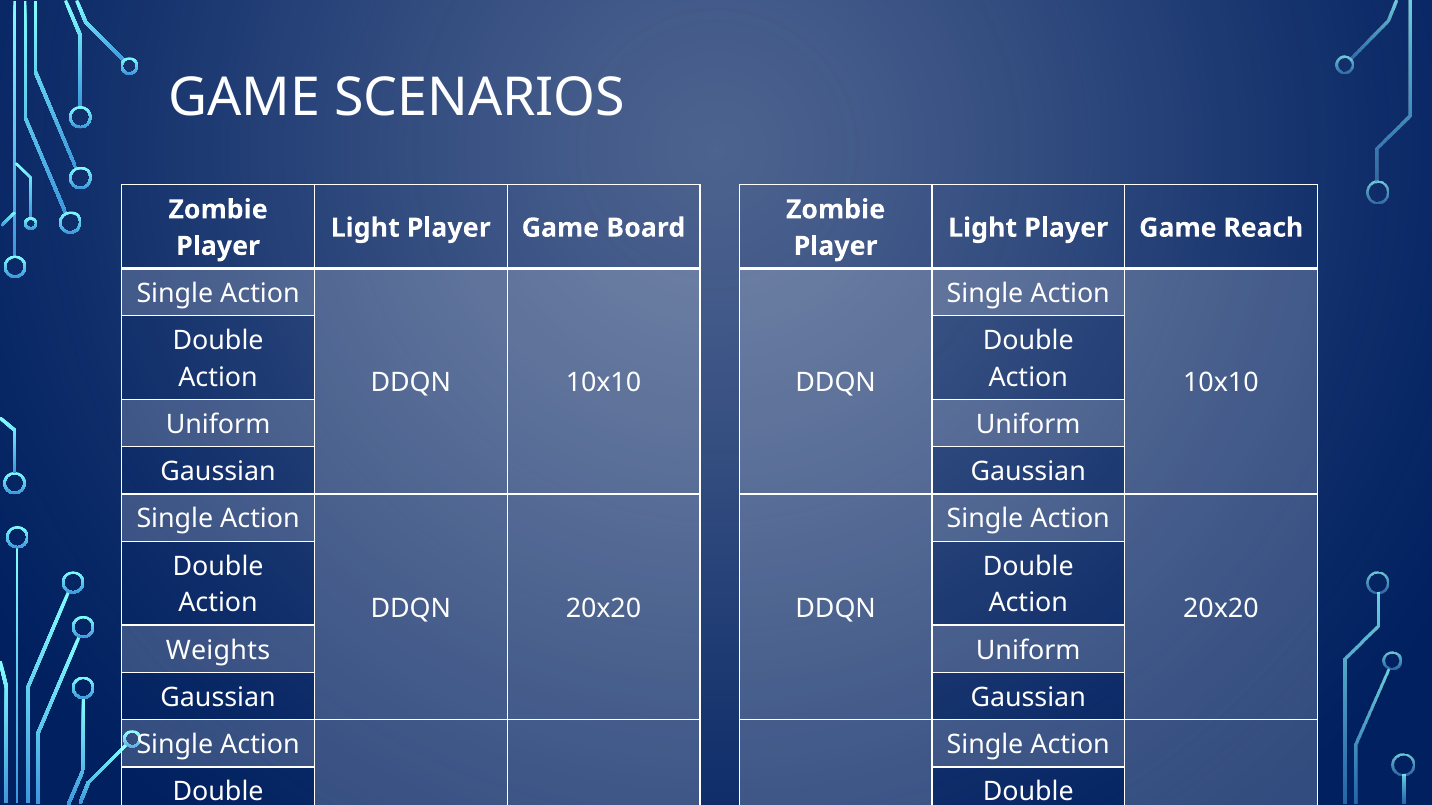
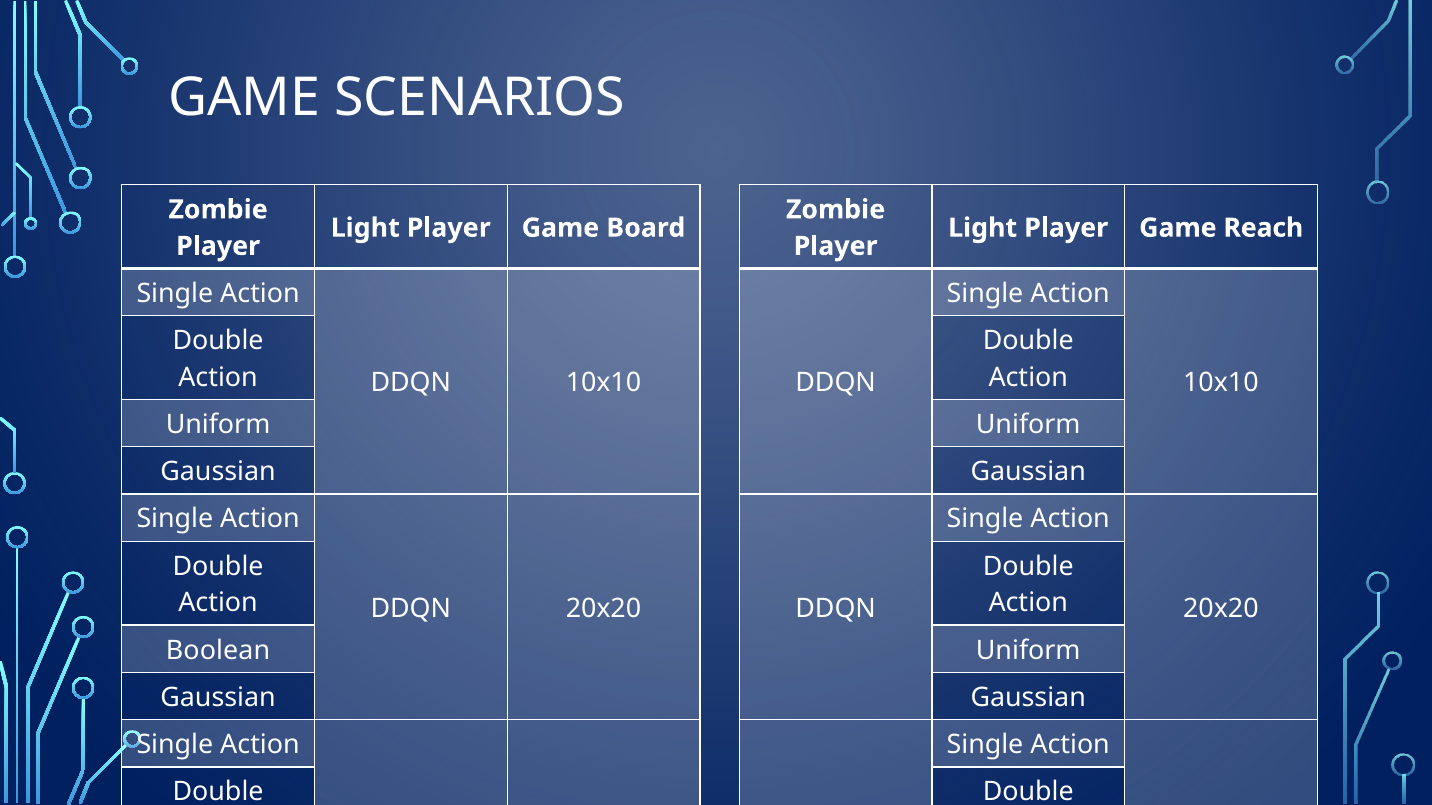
Weights: Weights -> Boolean
